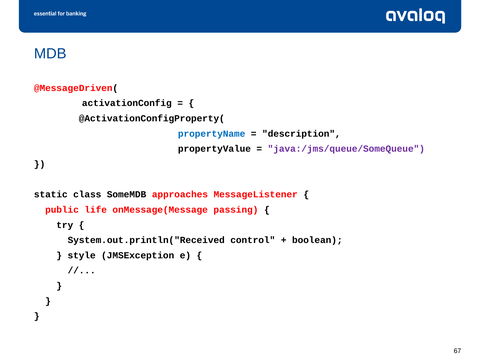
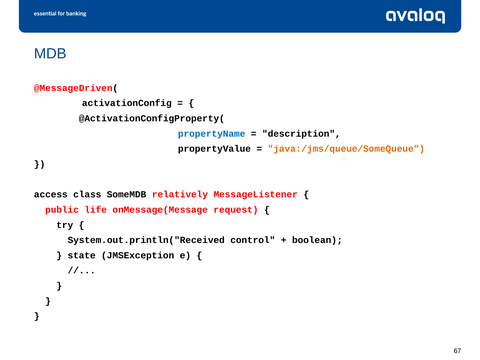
java:/jms/queue/SomeQueue colour: purple -> orange
static: static -> access
approaches: approaches -> relatively
passing: passing -> request
style: style -> state
